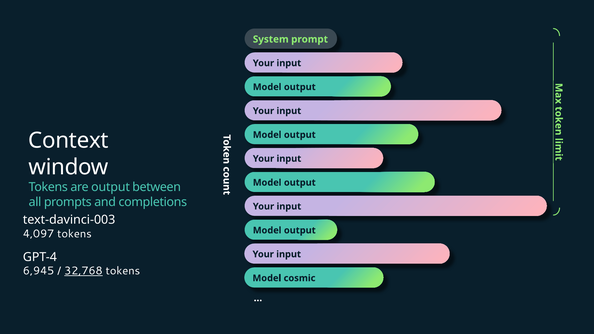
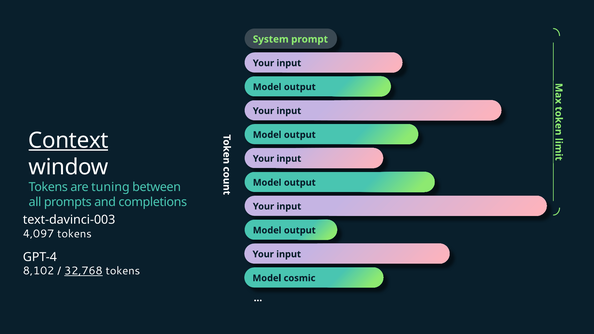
Context underline: none -> present
are output: output -> tuning
6,945: 6,945 -> 8,102
